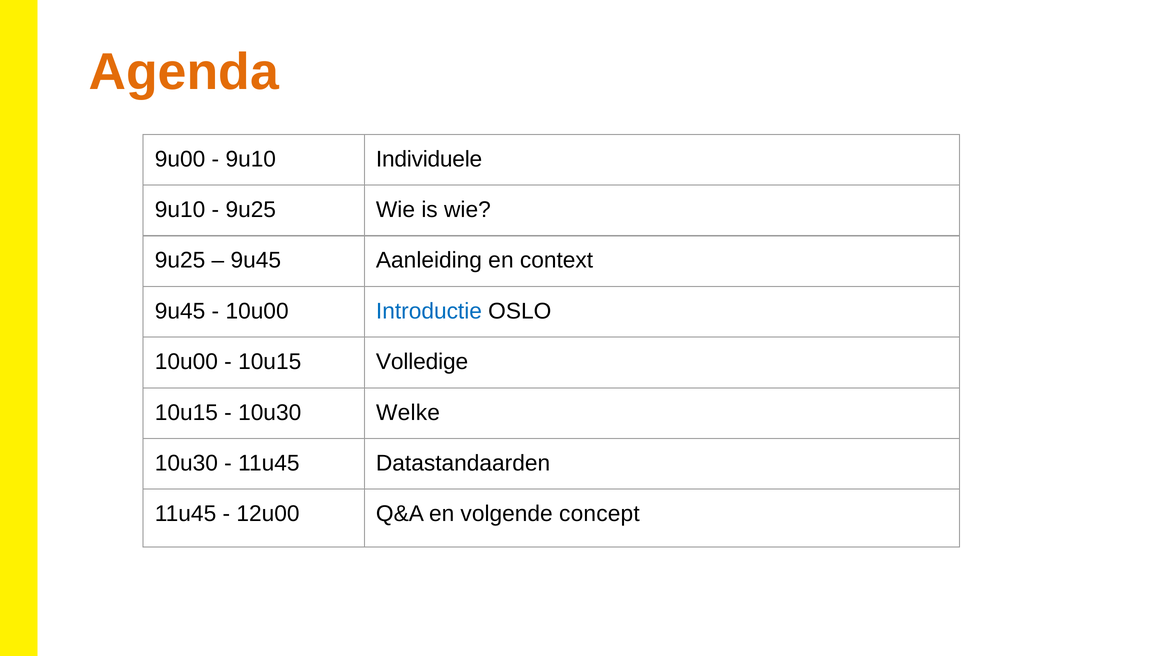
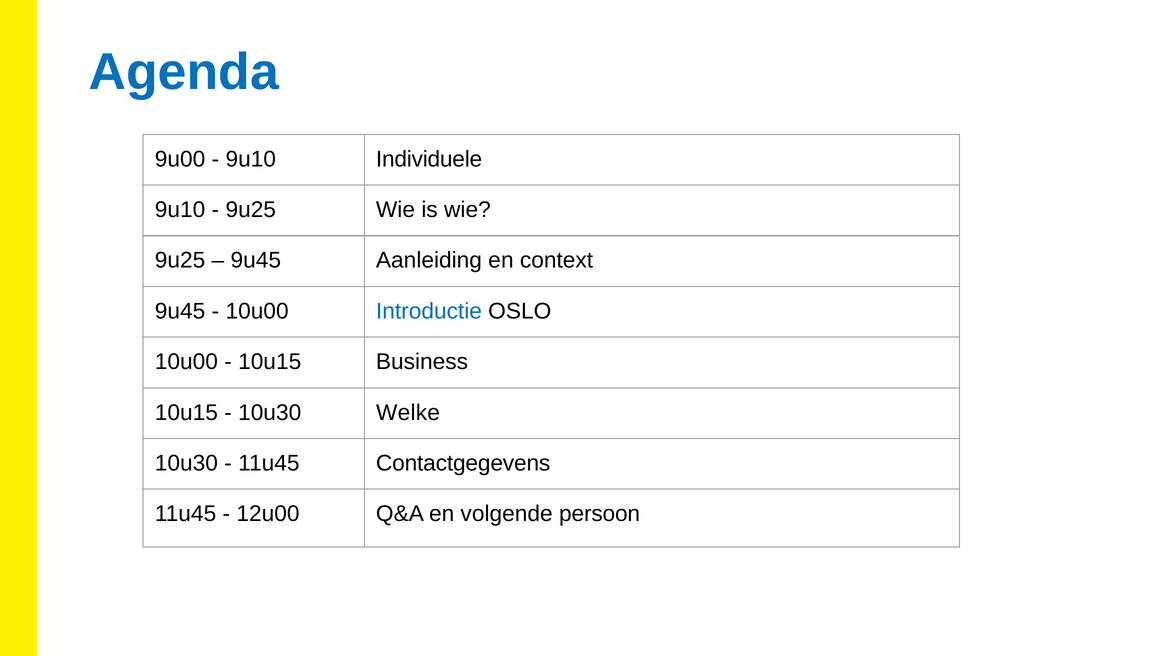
Agenda colour: orange -> blue
Volledige: Volledige -> Business
Datastandaarden: Datastandaarden -> Contactgegevens
concept: concept -> persoon
